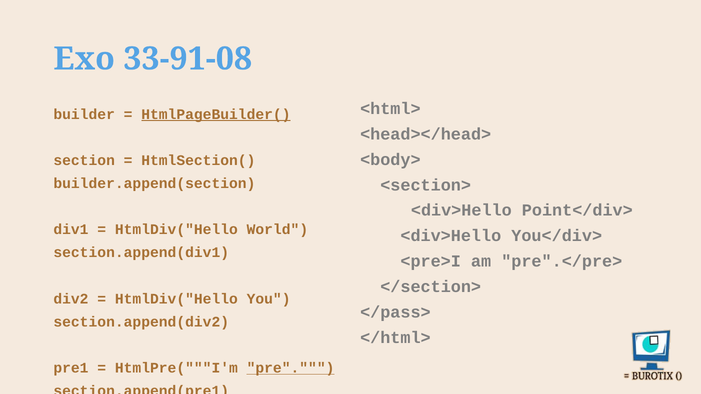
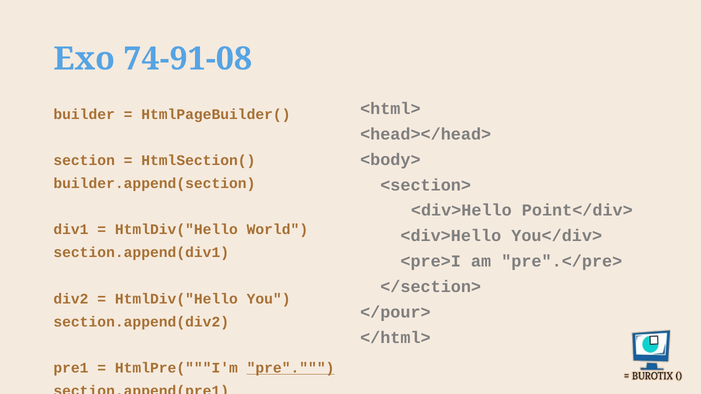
33-91-08: 33-91-08 -> 74-91-08
HtmlPageBuilder( underline: present -> none
</pass>: </pass> -> </pour>
